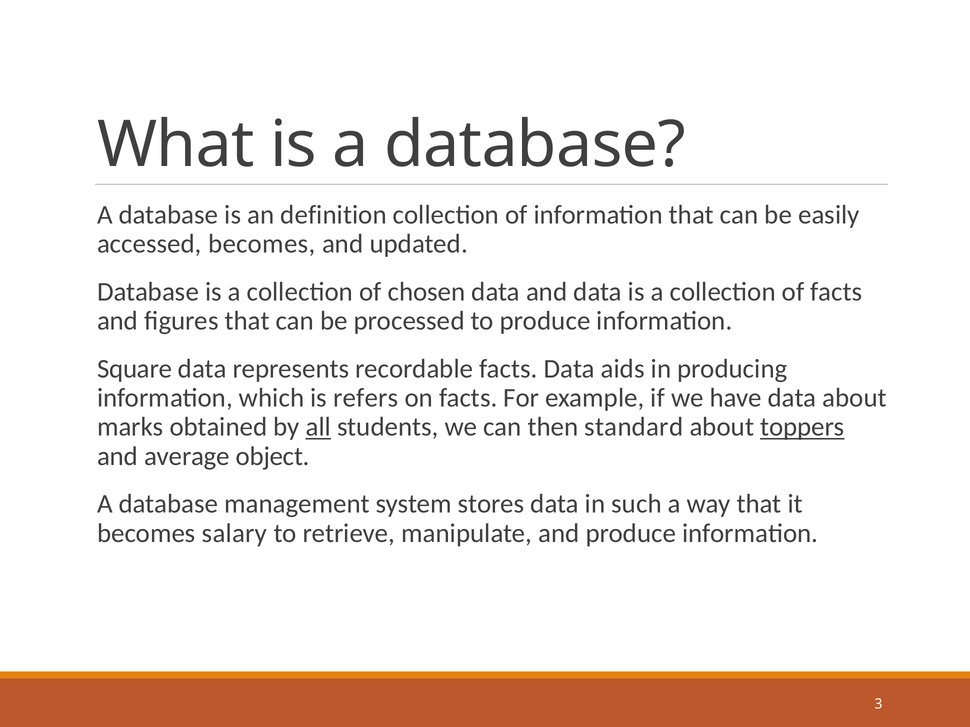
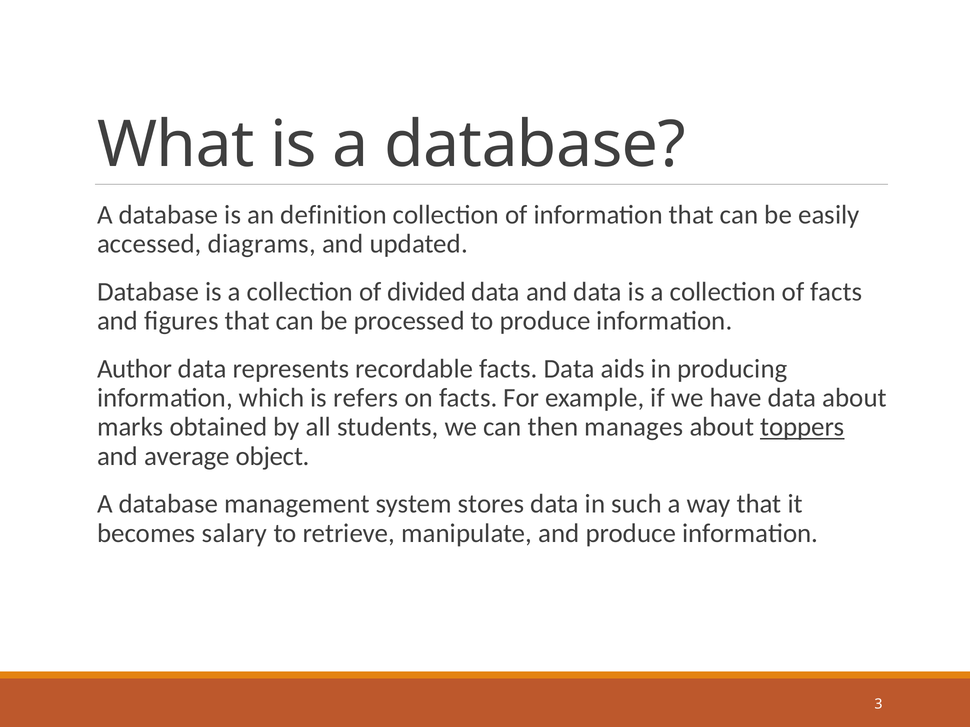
accessed becomes: becomes -> diagrams
chosen: chosen -> divided
Square: Square -> Author
all underline: present -> none
standard: standard -> manages
